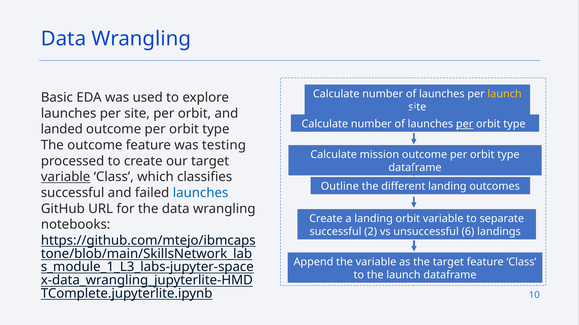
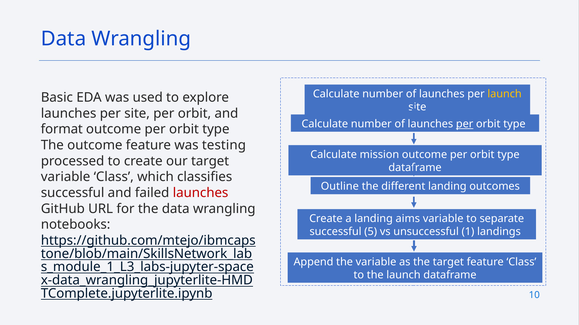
landed: landed -> format
variable at (66, 177) underline: present -> none
launches at (201, 193) colour: blue -> red
landing orbit: orbit -> aims
2: 2 -> 5
6: 6 -> 1
